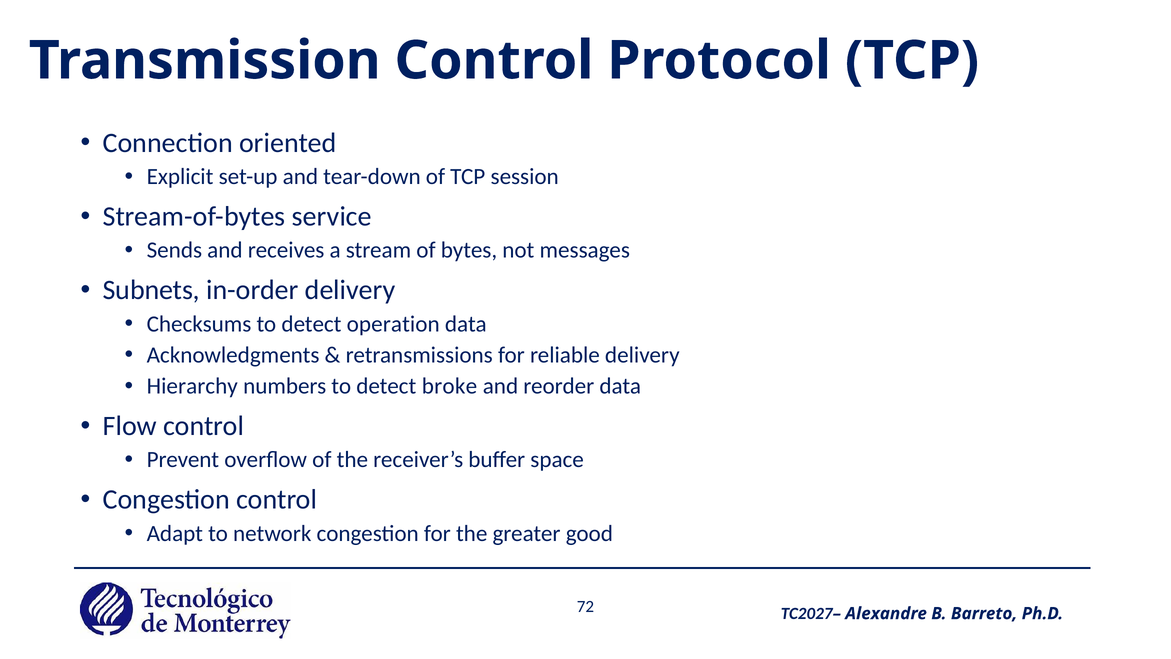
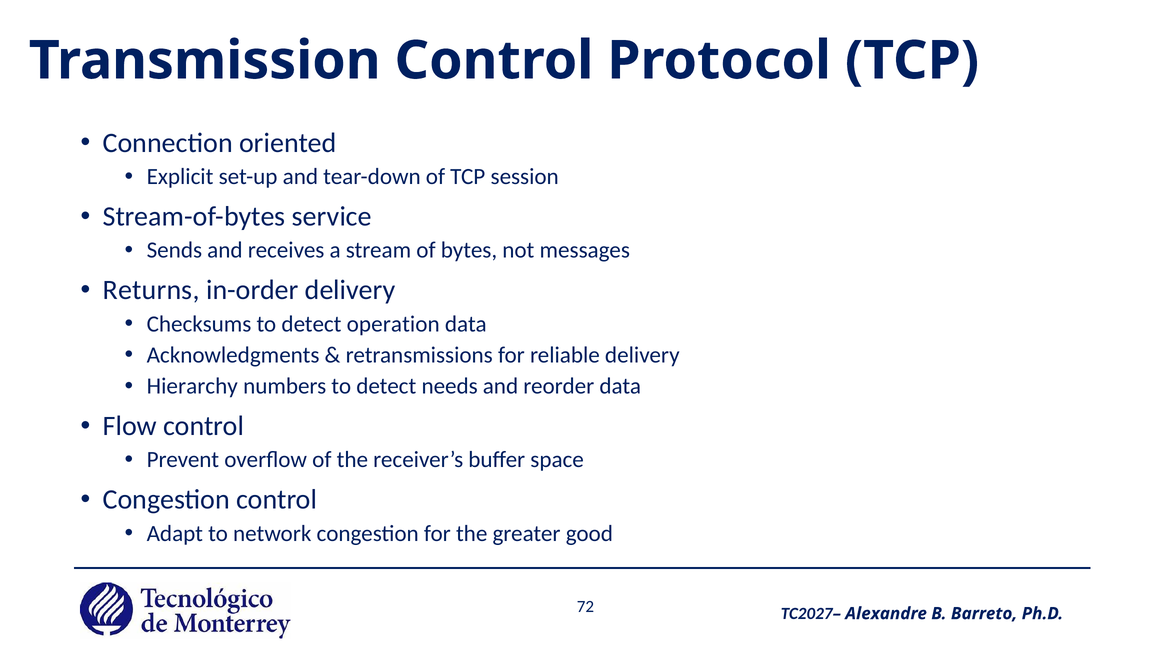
Subnets: Subnets -> Returns
broke: broke -> needs
